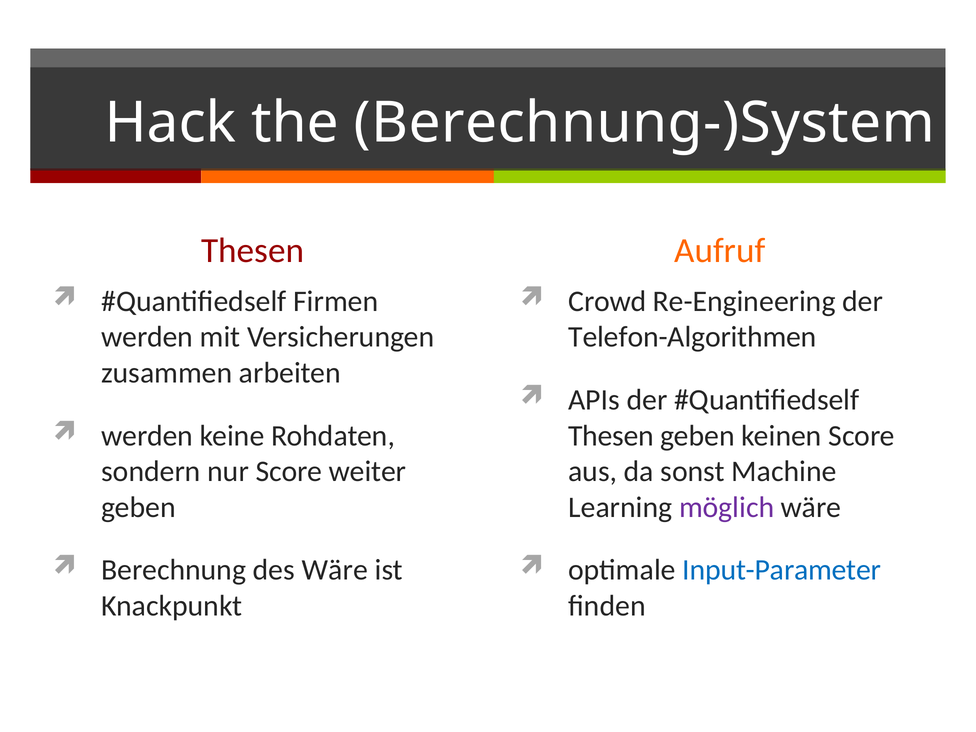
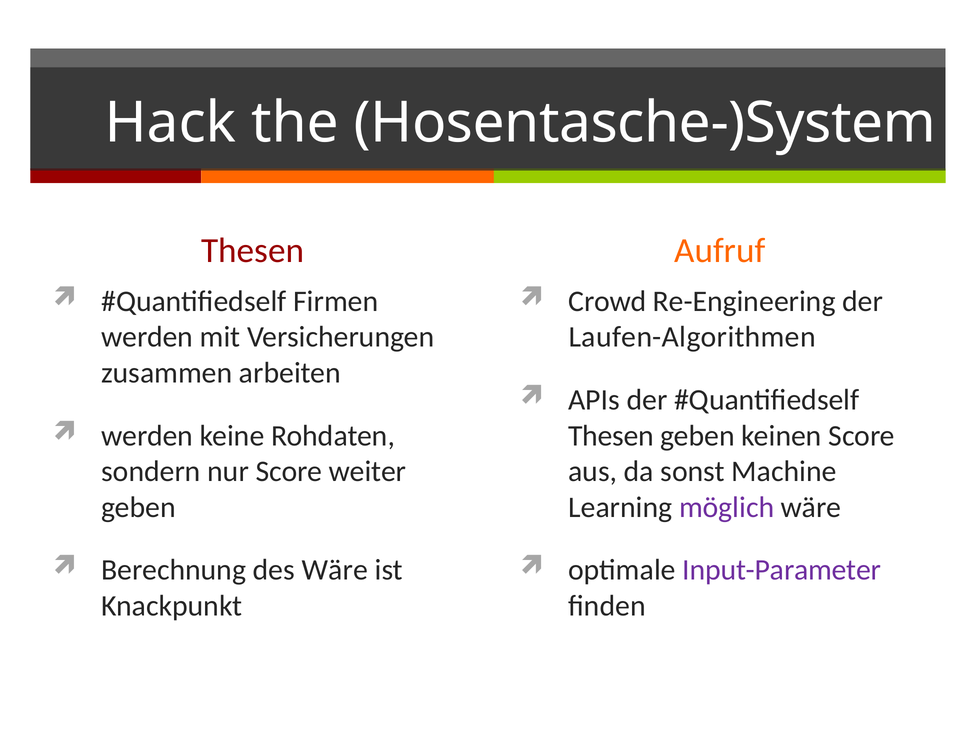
Berechnung-)System: Berechnung-)System -> Hosentasche-)System
Telefon-Algorithmen: Telefon-Algorithmen -> Laufen-Algorithmen
Input-Parameter colour: blue -> purple
